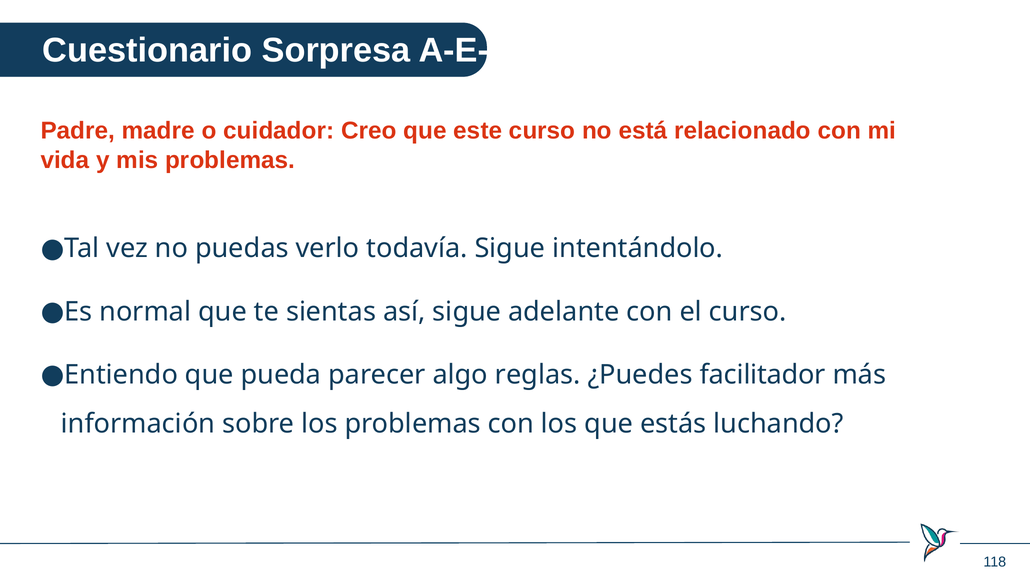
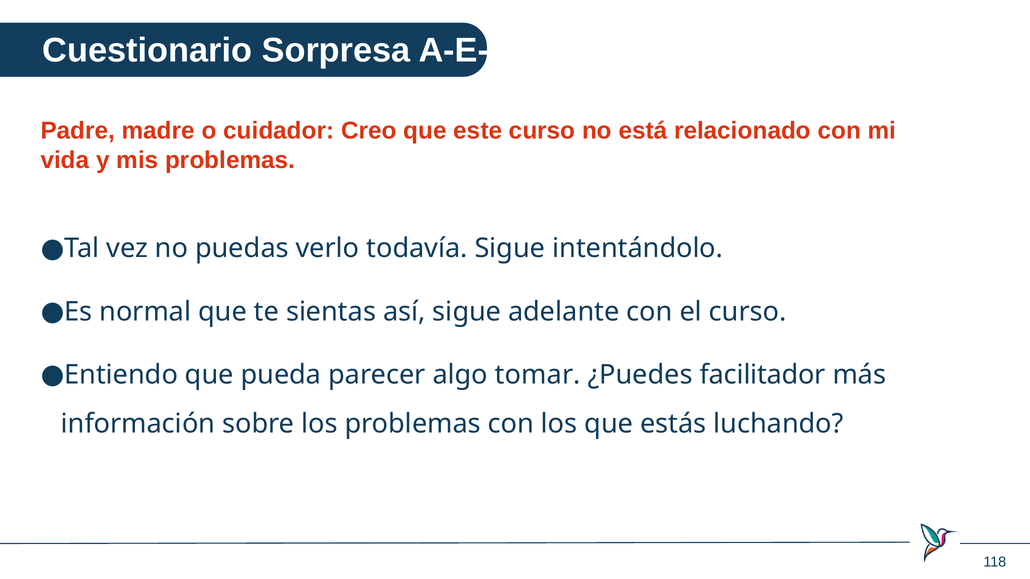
reglas: reglas -> tomar
